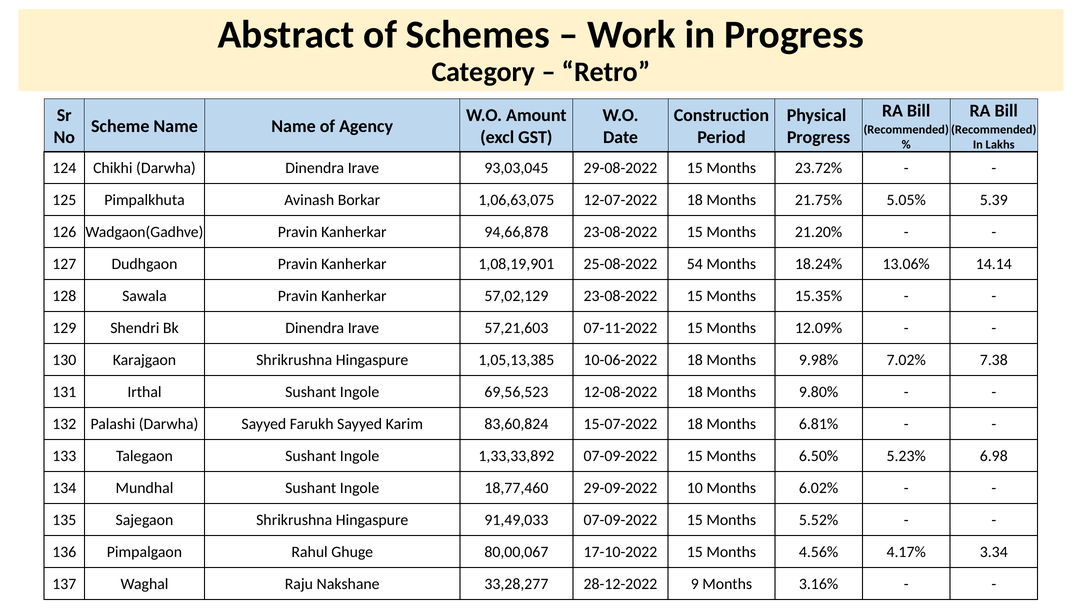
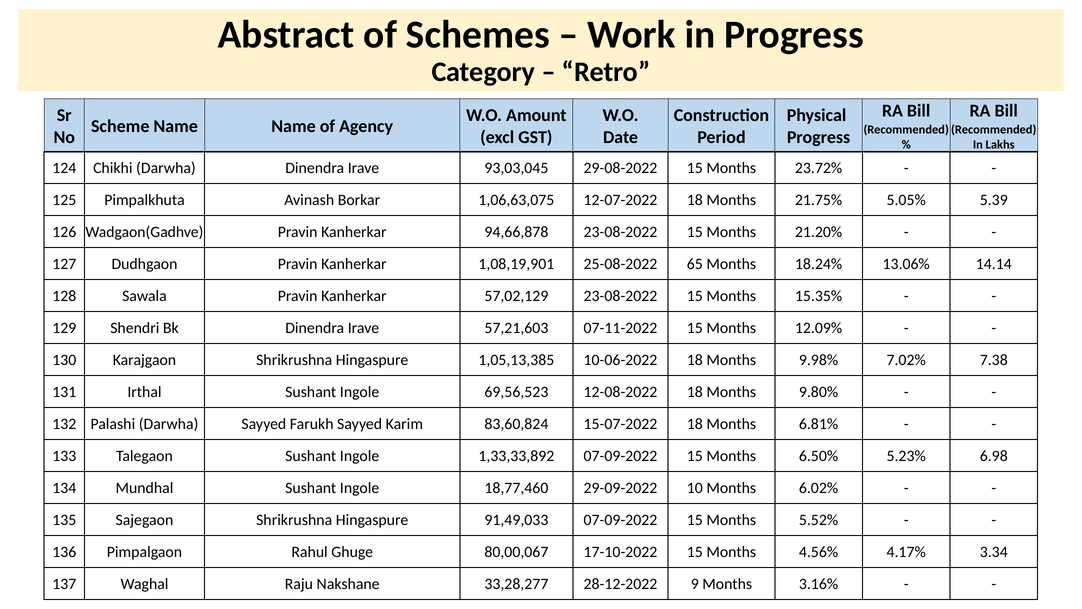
54: 54 -> 65
